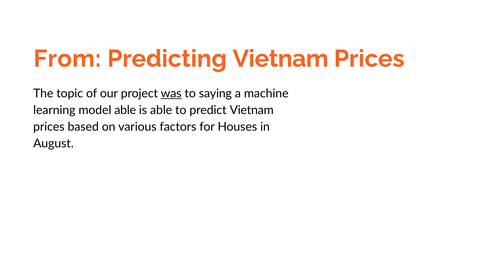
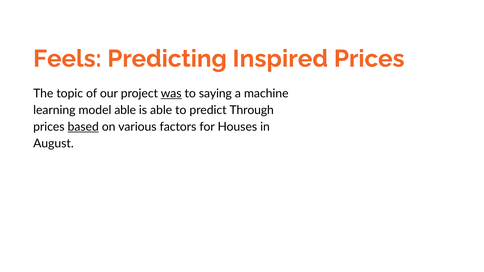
From: From -> Feels
Predicting Vietnam: Vietnam -> Inspired
predict Vietnam: Vietnam -> Through
based underline: none -> present
